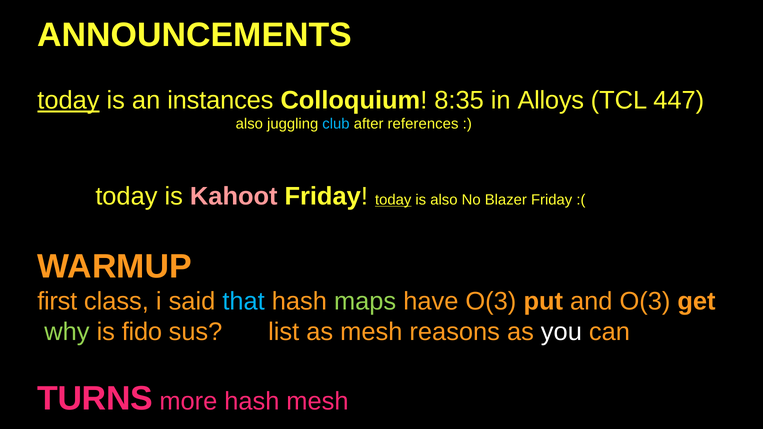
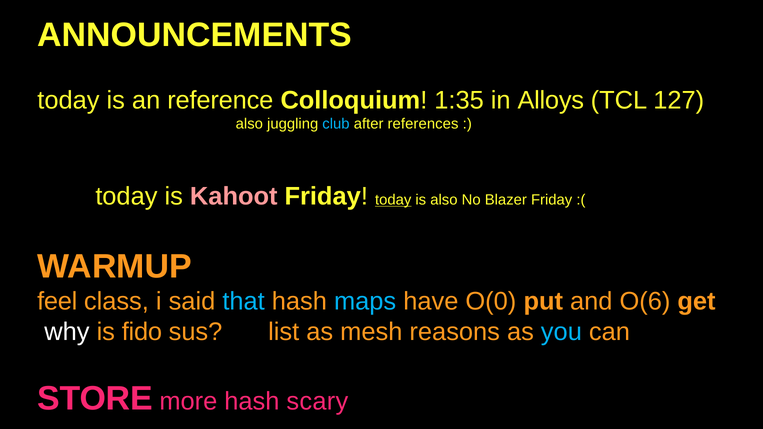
today at (68, 101) underline: present -> none
instances: instances -> reference
8:35: 8:35 -> 1:35
447: 447 -> 127
first: first -> feel
maps colour: light green -> light blue
have O(3: O(3 -> O(0
and O(3: O(3 -> O(6
why colour: light green -> white
you colour: white -> light blue
TURNS: TURNS -> STORE
hash mesh: mesh -> scary
